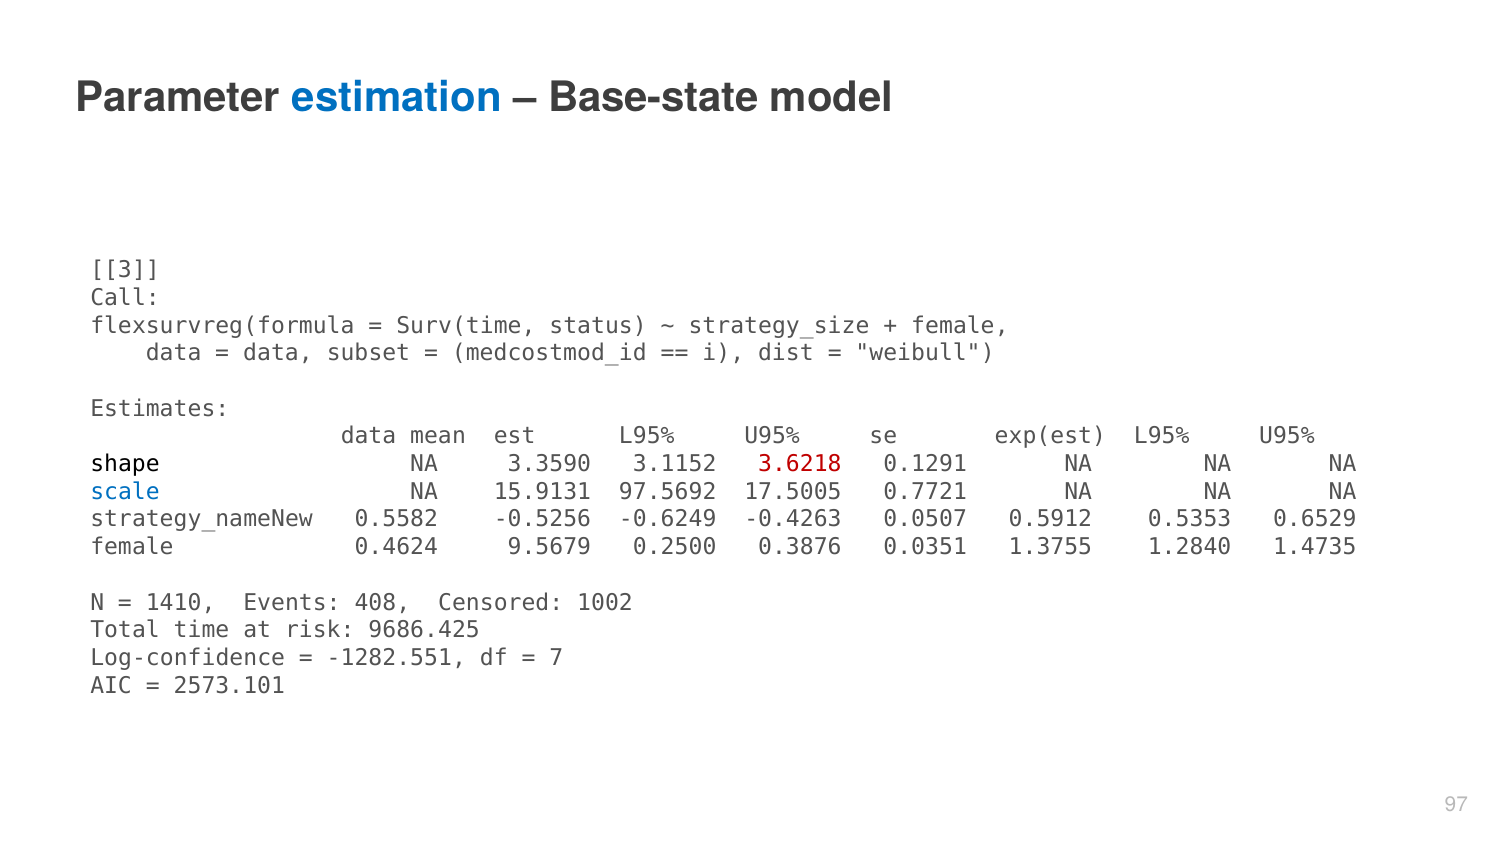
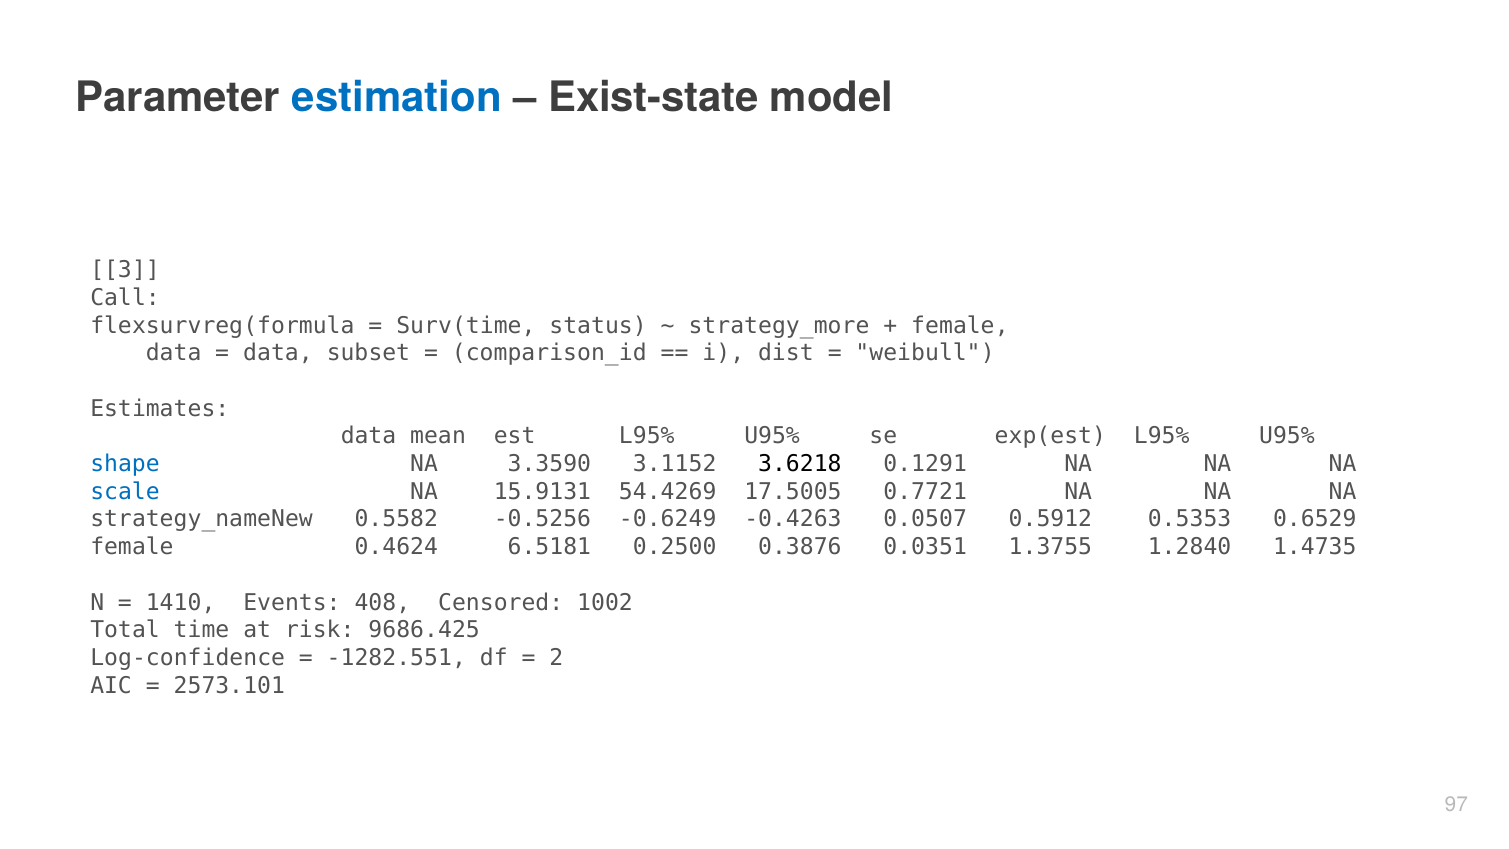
Base-state: Base-state -> Exist-state
strategy_size: strategy_size -> strategy_more
medcostmod_id: medcostmod_id -> comparison_id
shape colour: black -> blue
3.6218 colour: red -> black
97.5692: 97.5692 -> 54.4269
9.5679: 9.5679 -> 6.5181
7: 7 -> 2
